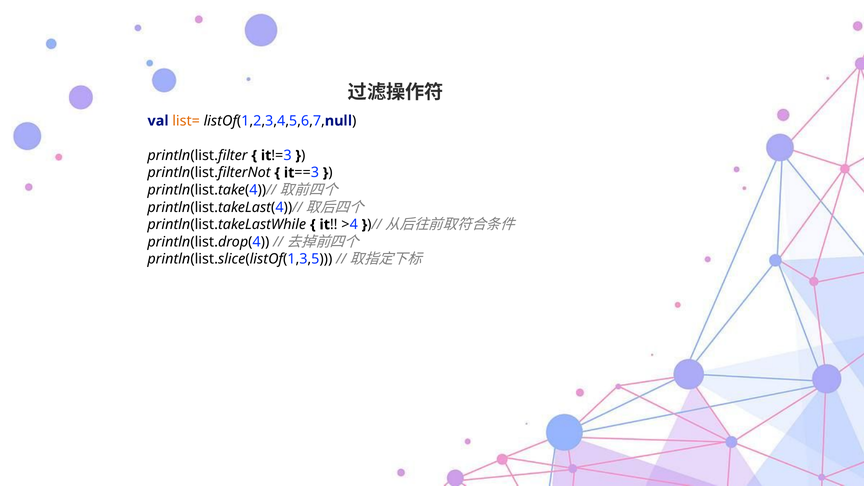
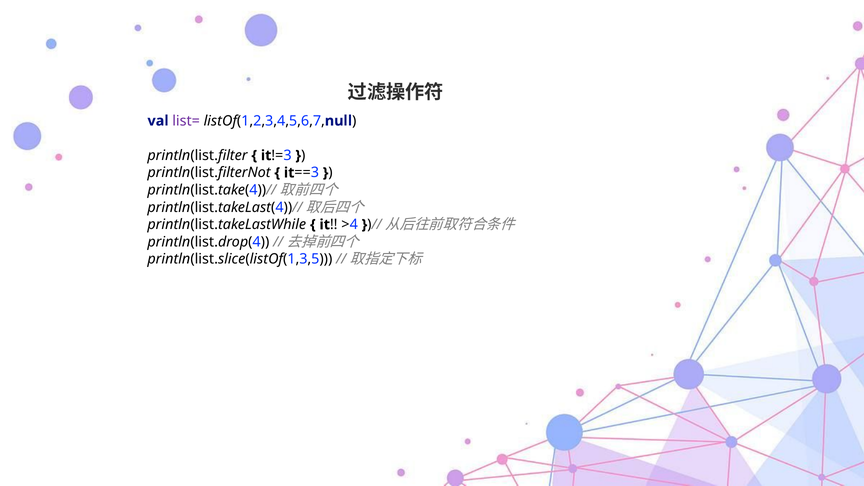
list= colour: orange -> purple
